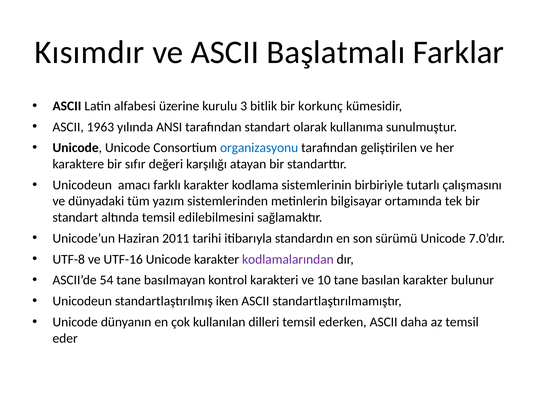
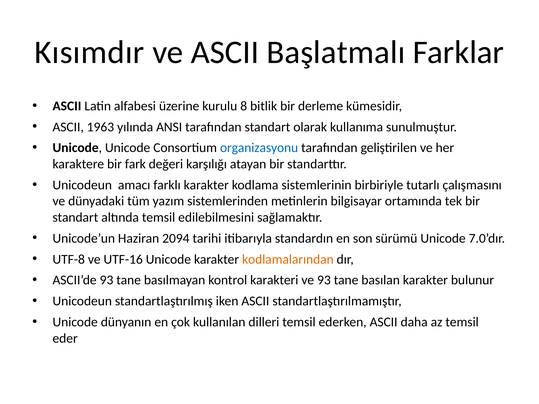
3: 3 -> 8
korkunç: korkunç -> derleme
sıfır: sıfır -> fark
2011: 2011 -> 2094
kodlamalarından colour: purple -> orange
ASCII’de 54: 54 -> 93
ve 10: 10 -> 93
